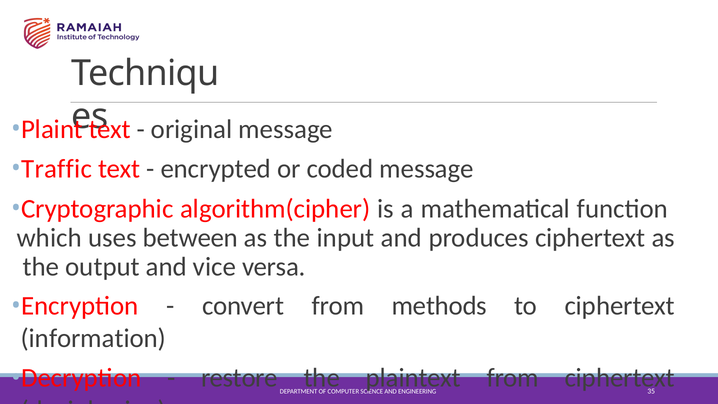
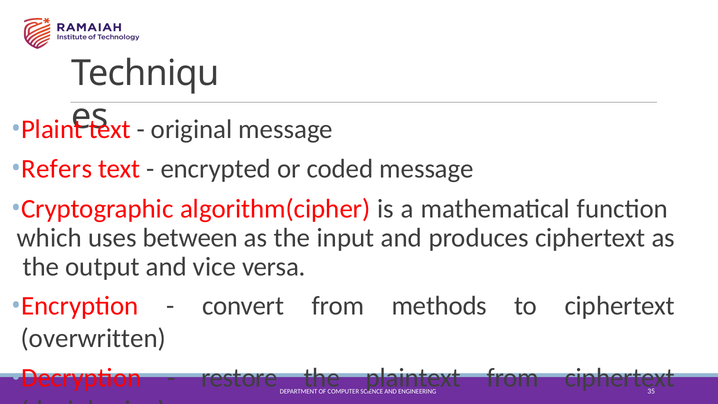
Traffic: Traffic -> Refers
information: information -> overwritten
